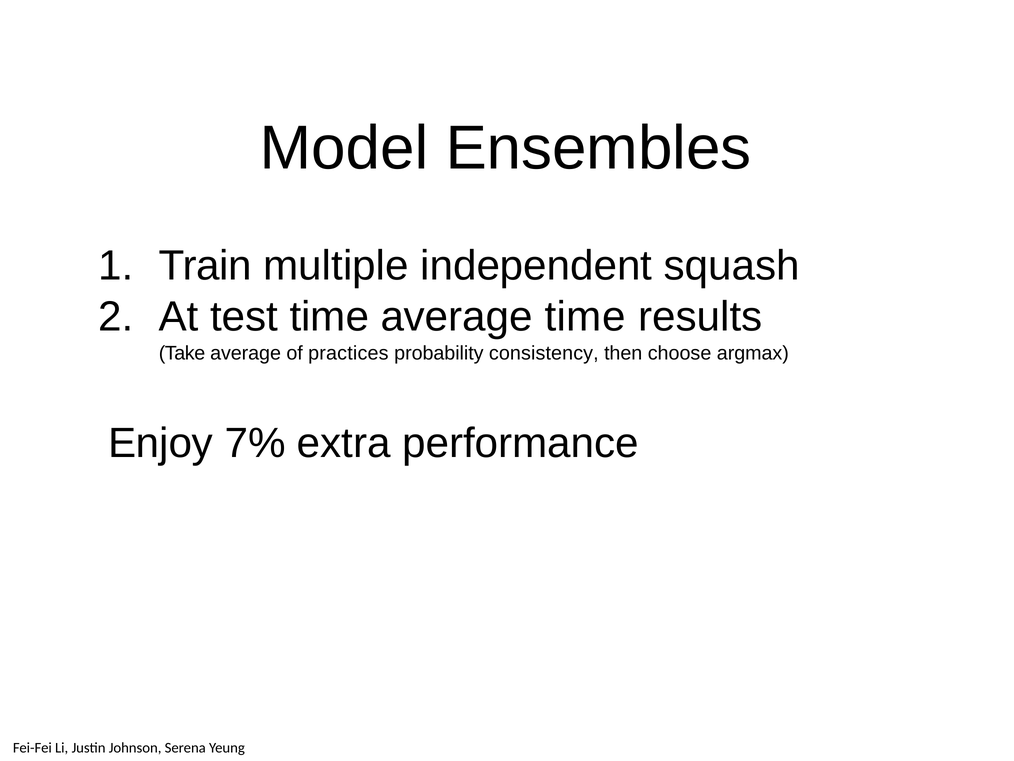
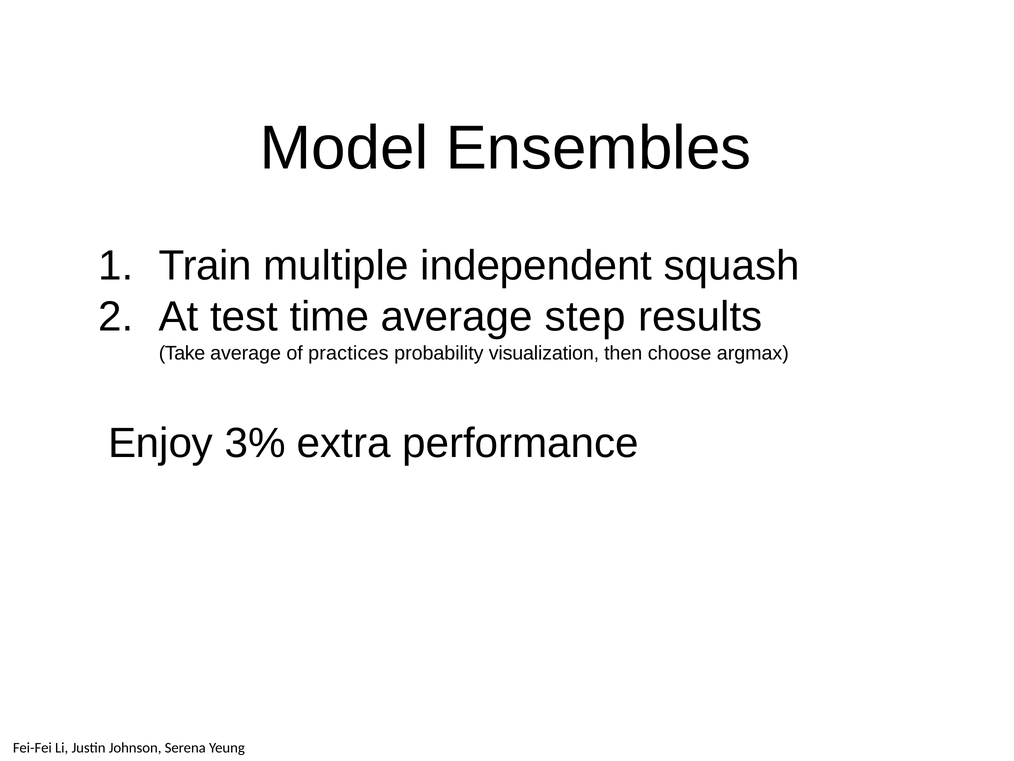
average time: time -> step
consistency: consistency -> visualization
7%: 7% -> 3%
